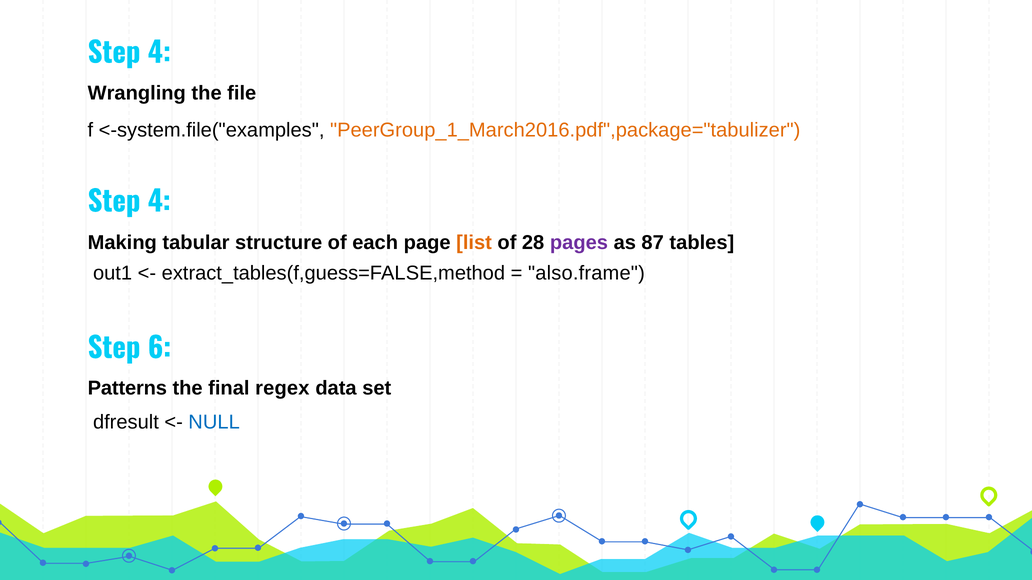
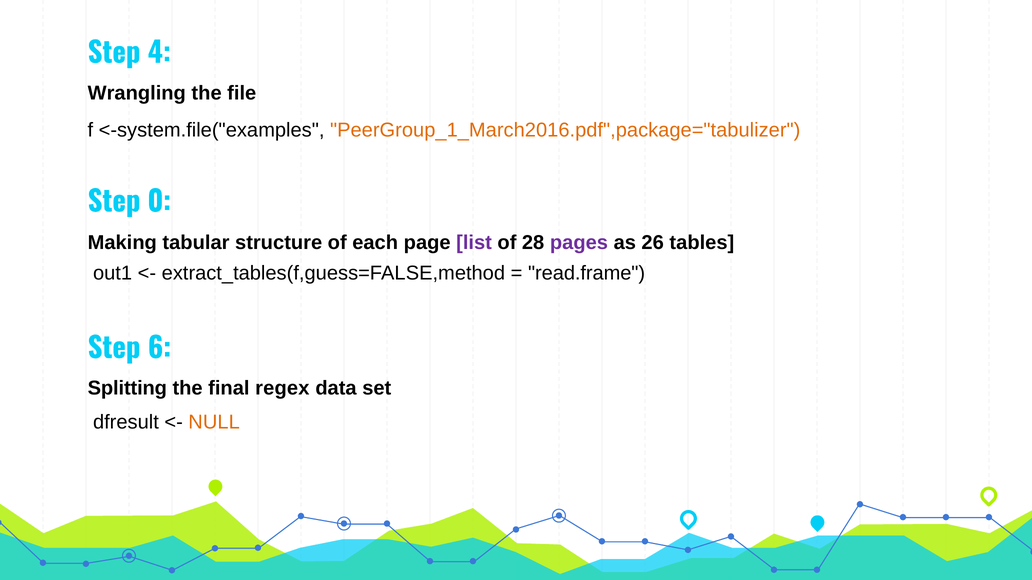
4 at (159, 202): 4 -> 0
list colour: orange -> purple
87: 87 -> 26
also.frame: also.frame -> read.frame
Patterns: Patterns -> Splitting
NULL colour: blue -> orange
